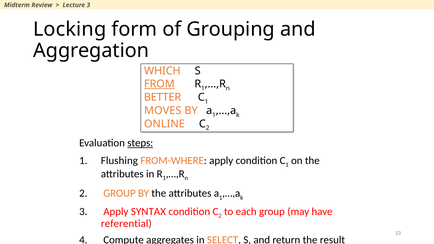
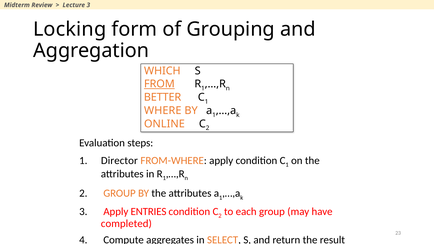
MOVES: MOVES -> WHERE
steps underline: present -> none
Flushing: Flushing -> Director
SYNTAX: SYNTAX -> ENTRIES
referential: referential -> completed
